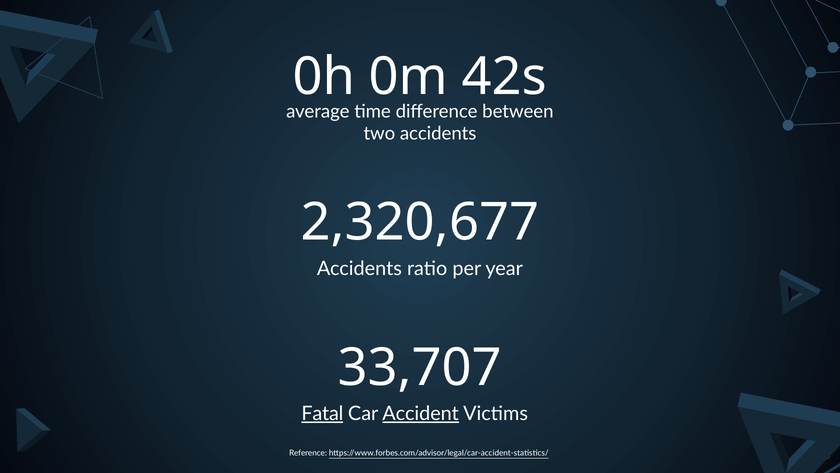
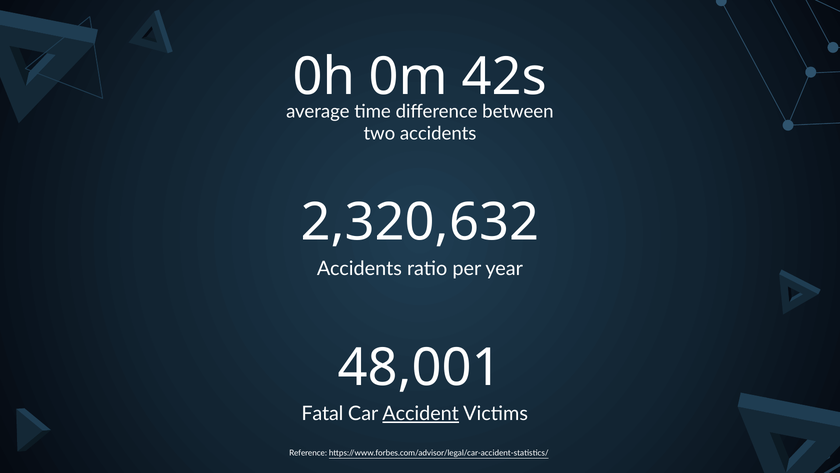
2,320,677: 2,320,677 -> 2,320,632
33,707: 33,707 -> 48,001
Fatal underline: present -> none
